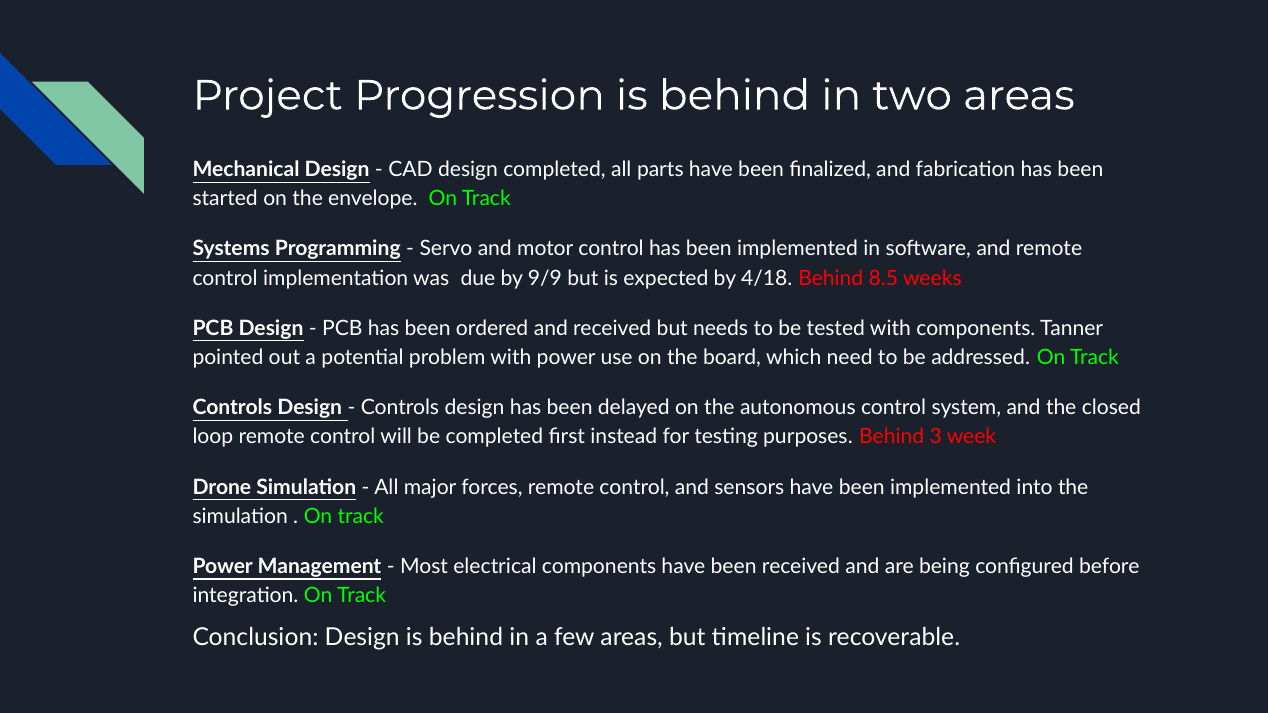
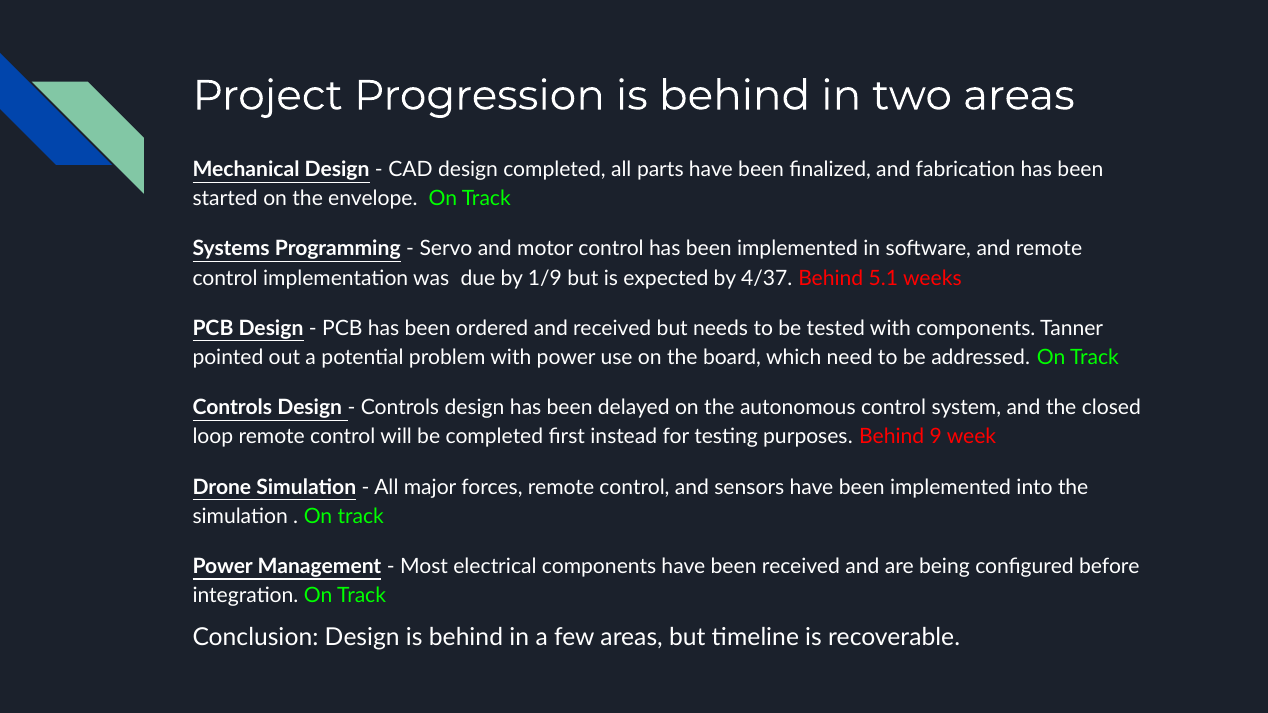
9/9: 9/9 -> 1/9
4/18: 4/18 -> 4/37
8.5: 8.5 -> 5.1
3: 3 -> 9
